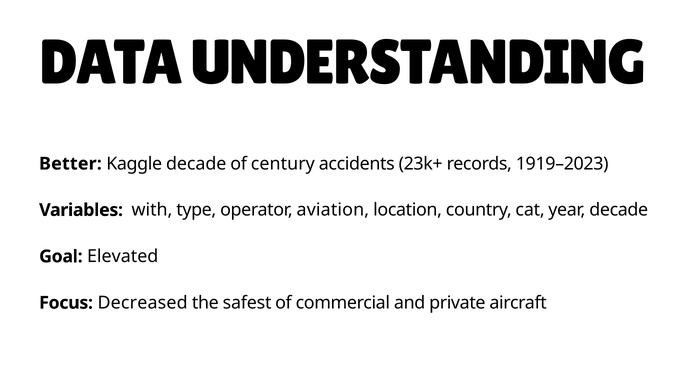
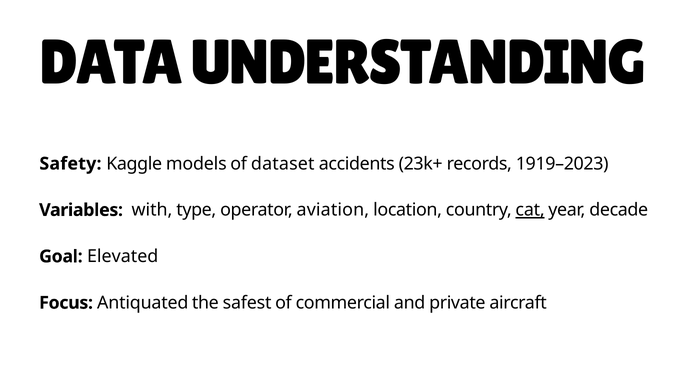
Better: Better -> Safety
Kaggle decade: decade -> models
century: century -> dataset
cat underline: none -> present
Decreased: Decreased -> Antiquated
